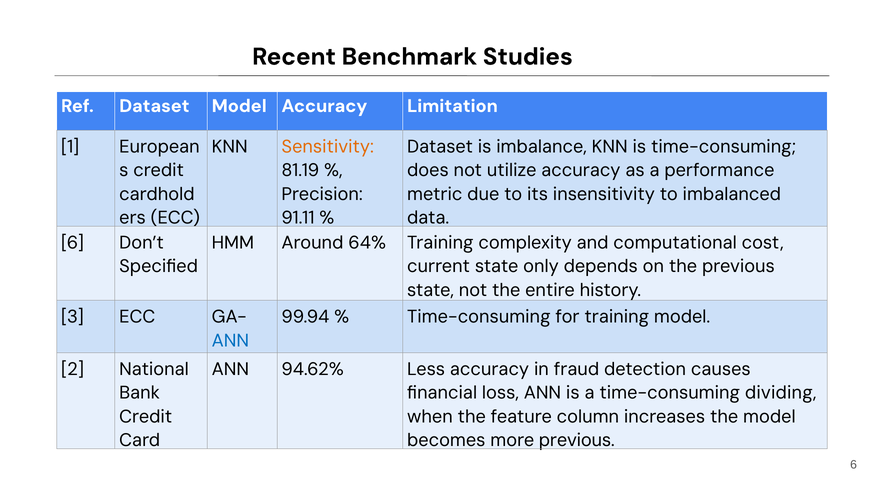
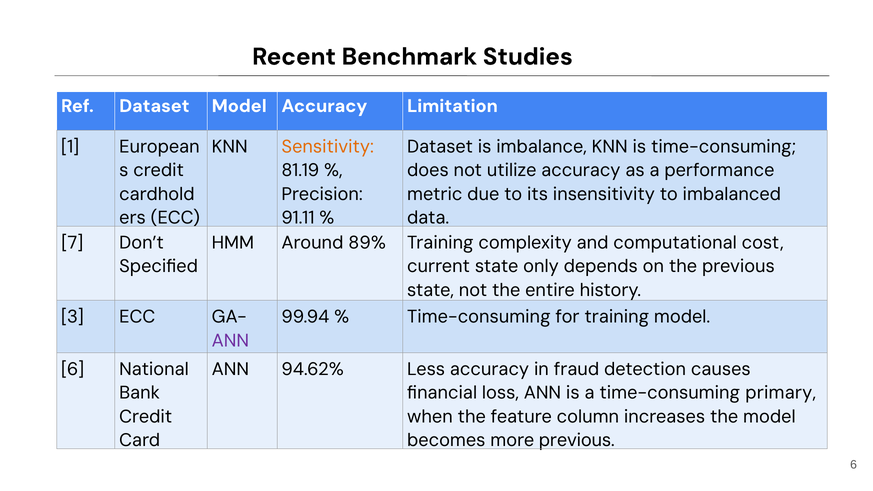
6 at (72, 243): 6 -> 7
64%: 64% -> 89%
ANN at (230, 341) colour: blue -> purple
2 at (73, 369): 2 -> 6
dividing: dividing -> primary
